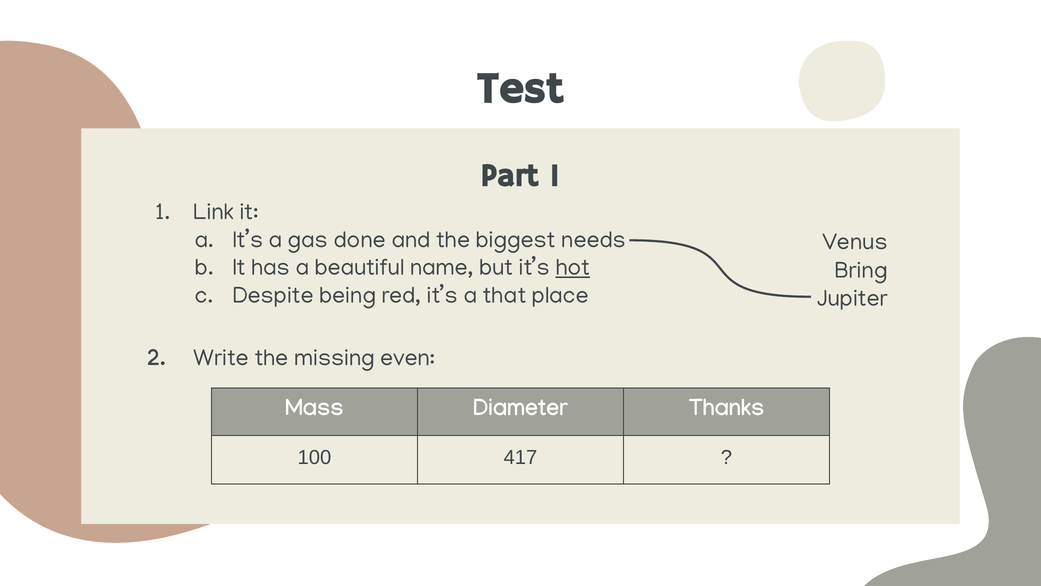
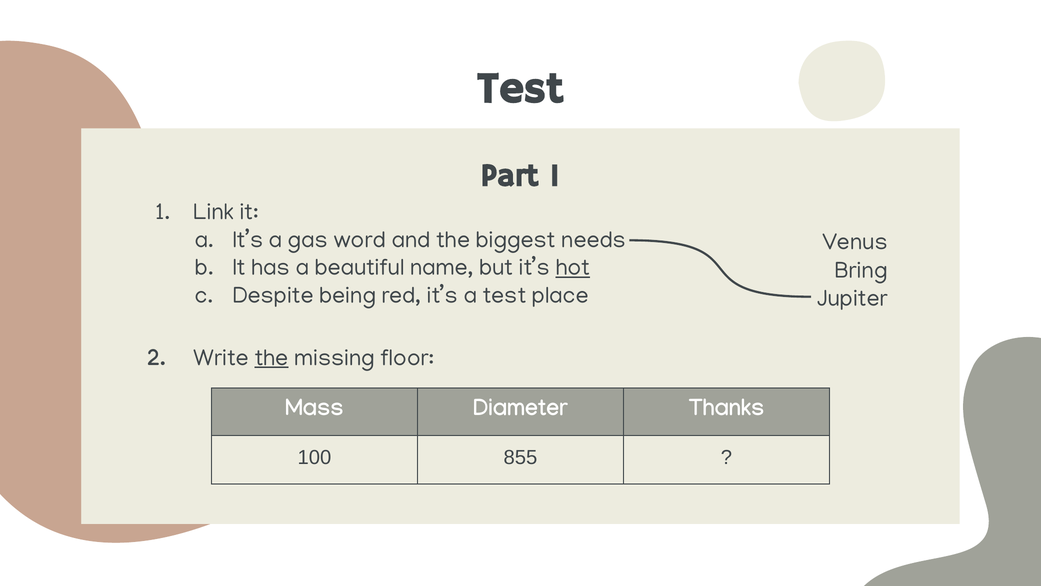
done: done -> word
a that: that -> test
the at (272, 357) underline: none -> present
even: even -> floor
417: 417 -> 855
